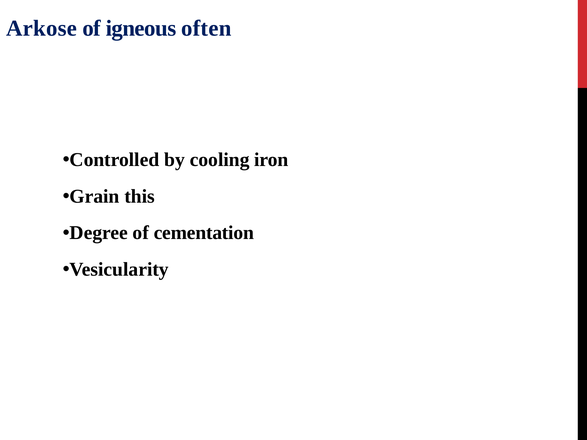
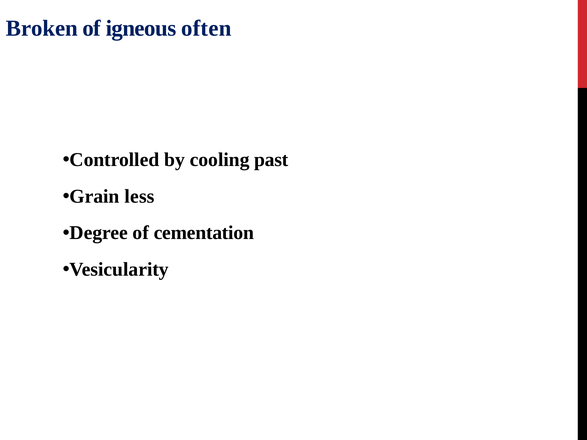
Arkose: Arkose -> Broken
iron: iron -> past
this: this -> less
